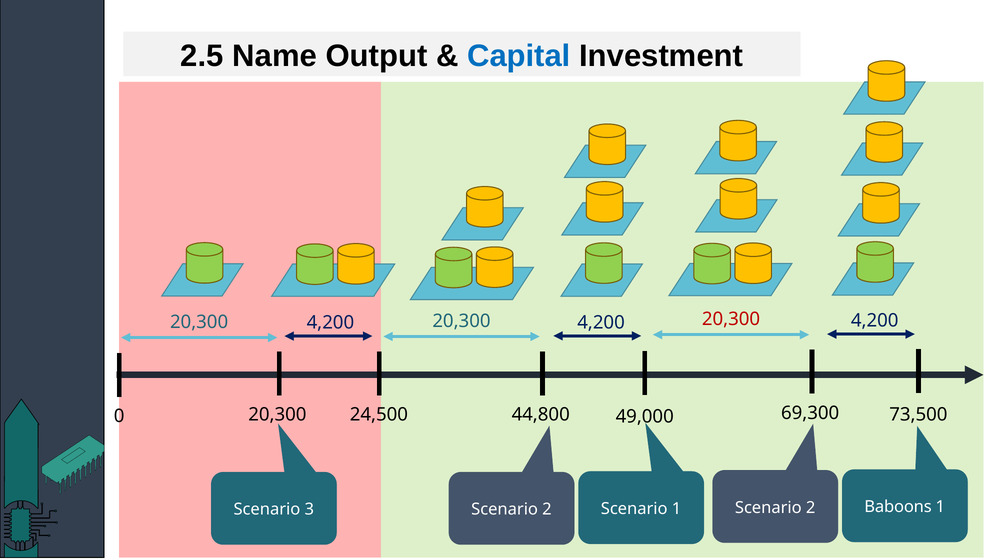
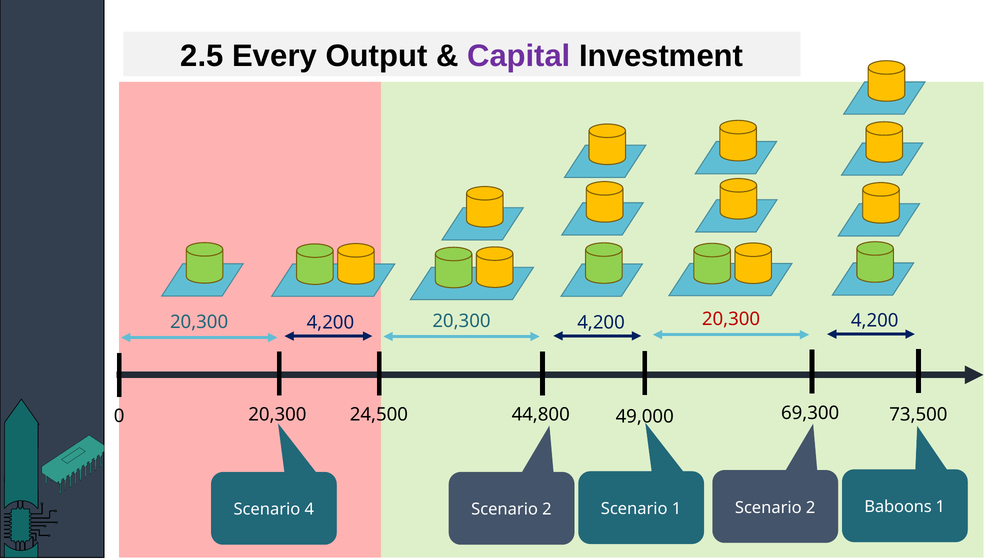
Name: Name -> Every
Capital colour: blue -> purple
3: 3 -> 4
